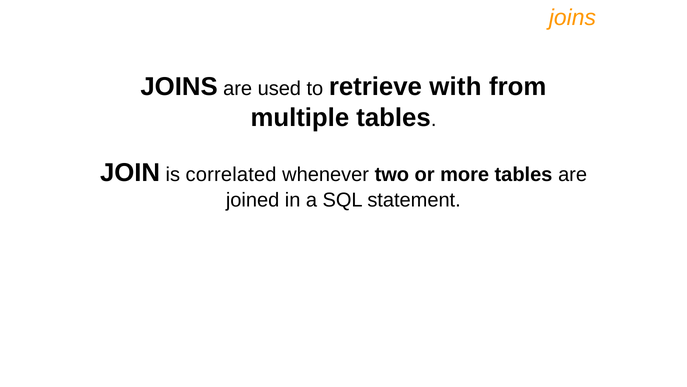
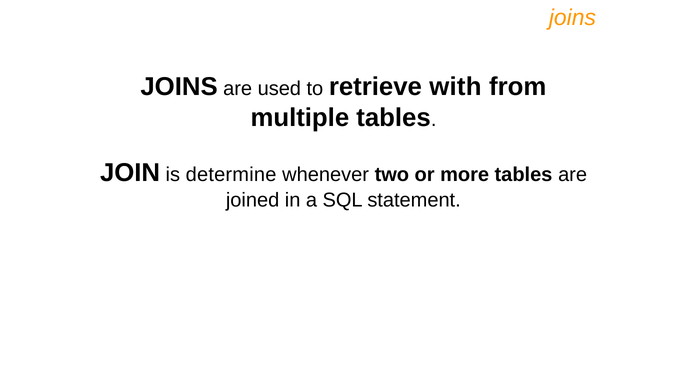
correlated: correlated -> determine
